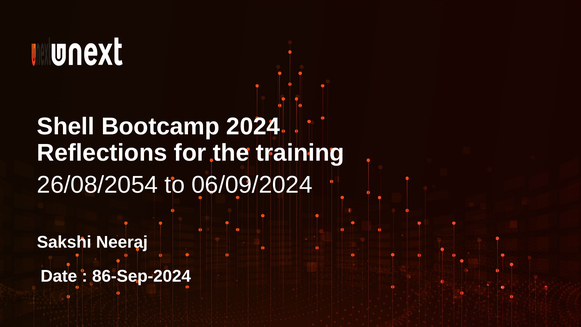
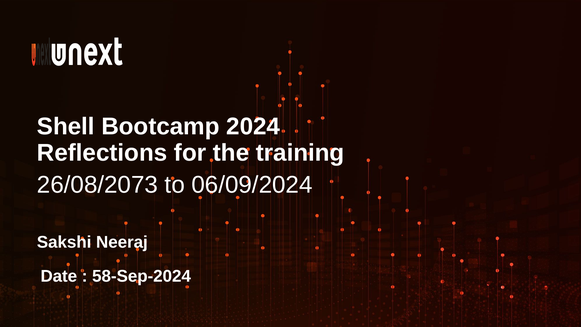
26/08/2054: 26/08/2054 -> 26/08/2073
86-Sep-2024: 86-Sep-2024 -> 58-Sep-2024
